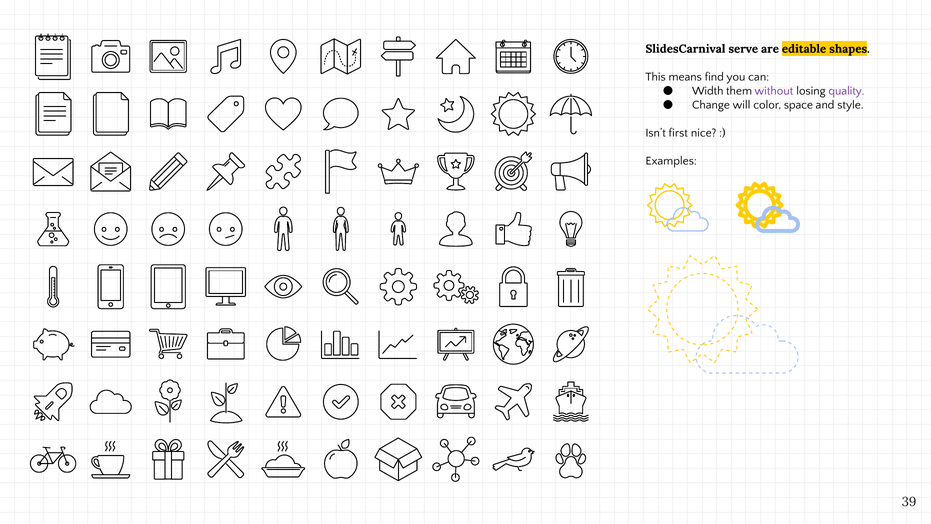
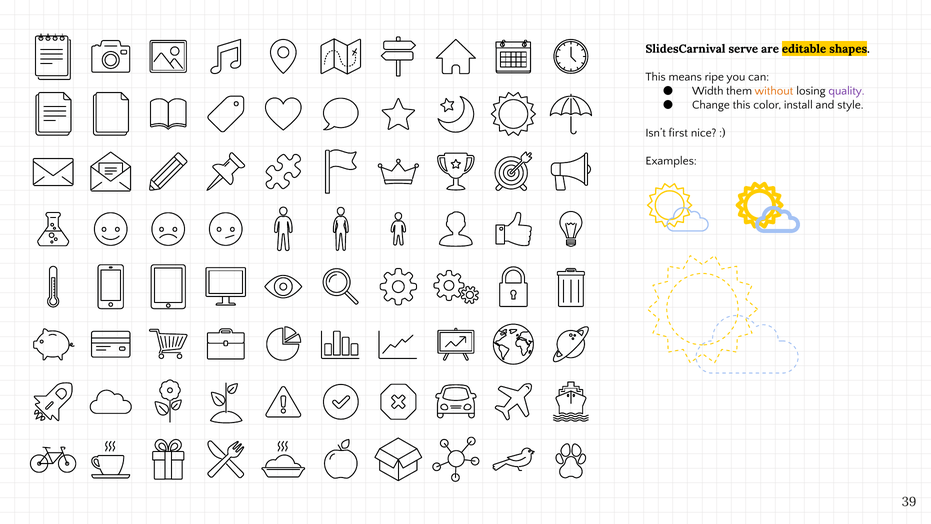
find: find -> ripe
without colour: purple -> orange
Change will: will -> this
space: space -> install
